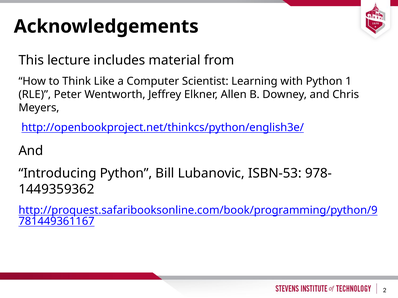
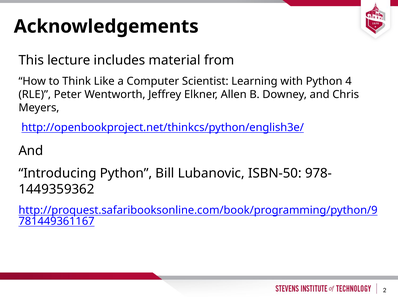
1: 1 -> 4
ISBN-53: ISBN-53 -> ISBN-50
